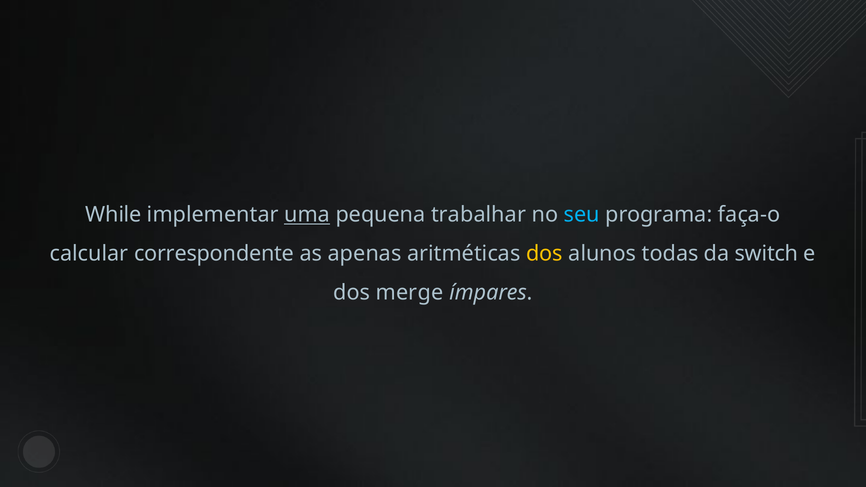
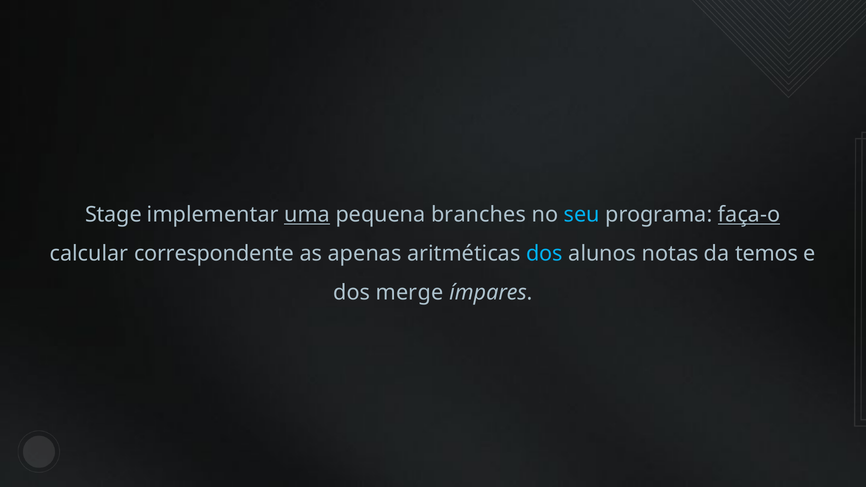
While: While -> Stage
trabalhar: trabalhar -> branches
faça-o underline: none -> present
dos at (544, 254) colour: yellow -> light blue
todas: todas -> notas
switch: switch -> temos
